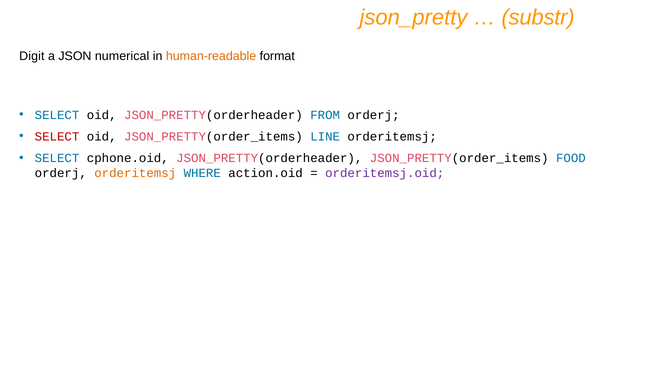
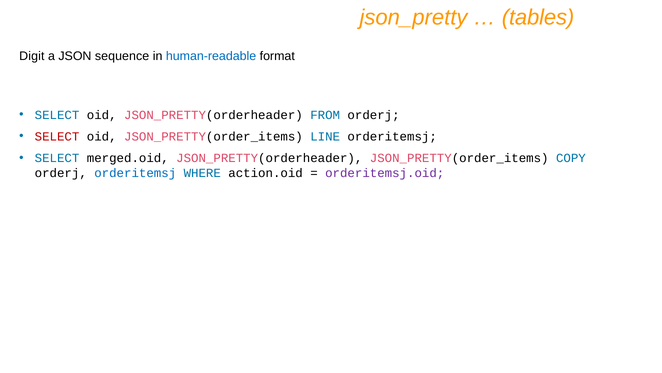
substr: substr -> tables
numerical: numerical -> sequence
human-readable colour: orange -> blue
cphone.oid: cphone.oid -> merged.oid
FOOD: FOOD -> COPY
orderitemsj at (135, 173) colour: orange -> blue
